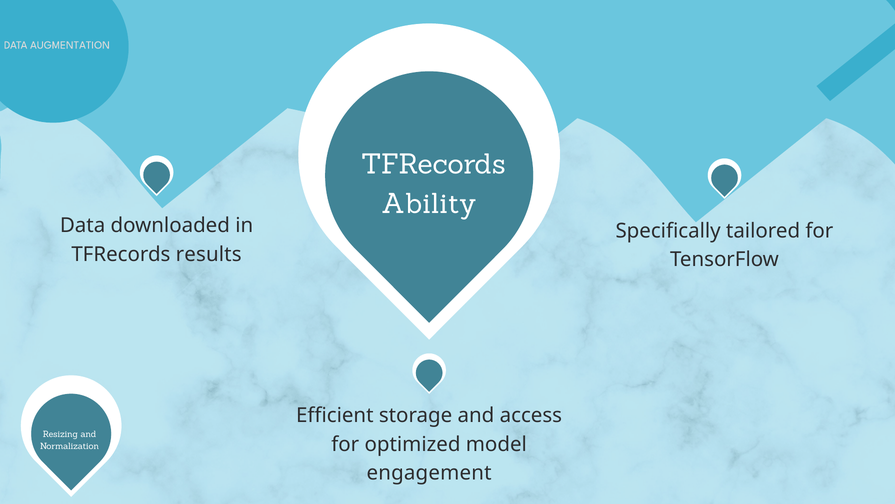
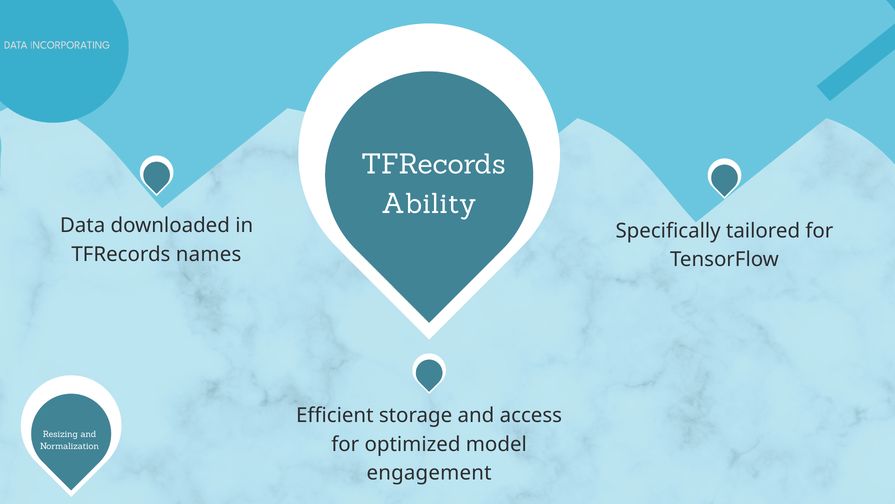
AUGMENTATION: AUGMENTATION -> INCORPORATING
results: results -> names
